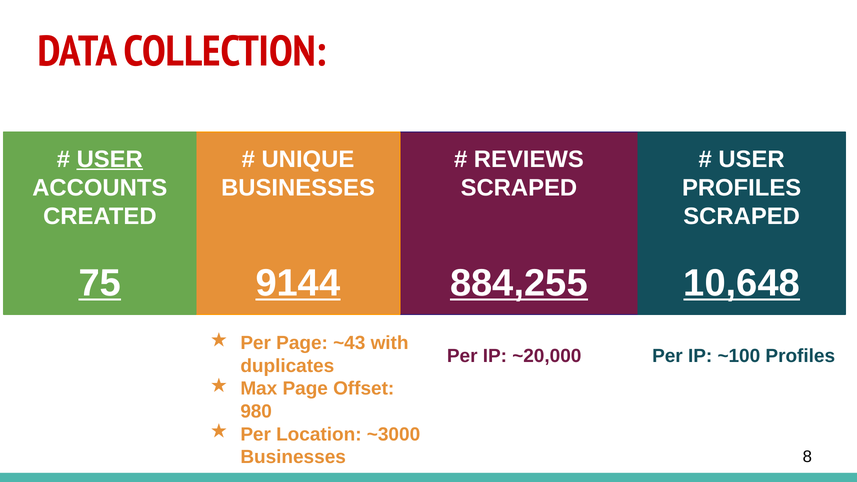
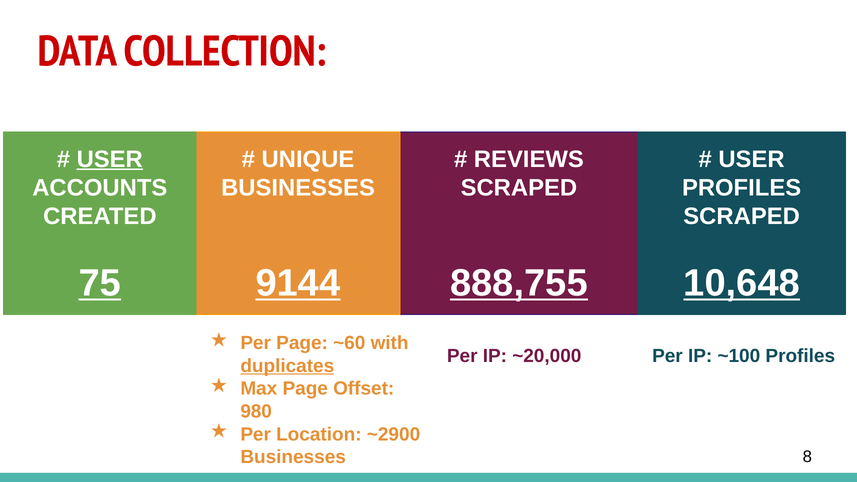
884,255: 884,255 -> 888,755
~43: ~43 -> ~60
duplicates underline: none -> present
~3000: ~3000 -> ~2900
